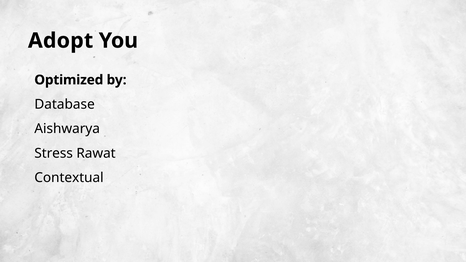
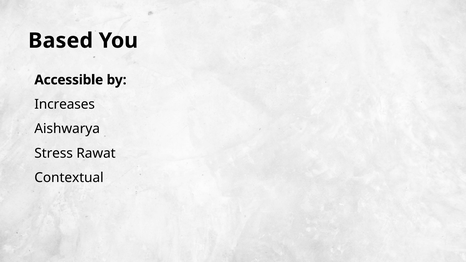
Adopt: Adopt -> Based
Optimized: Optimized -> Accessible
Database: Database -> Increases
